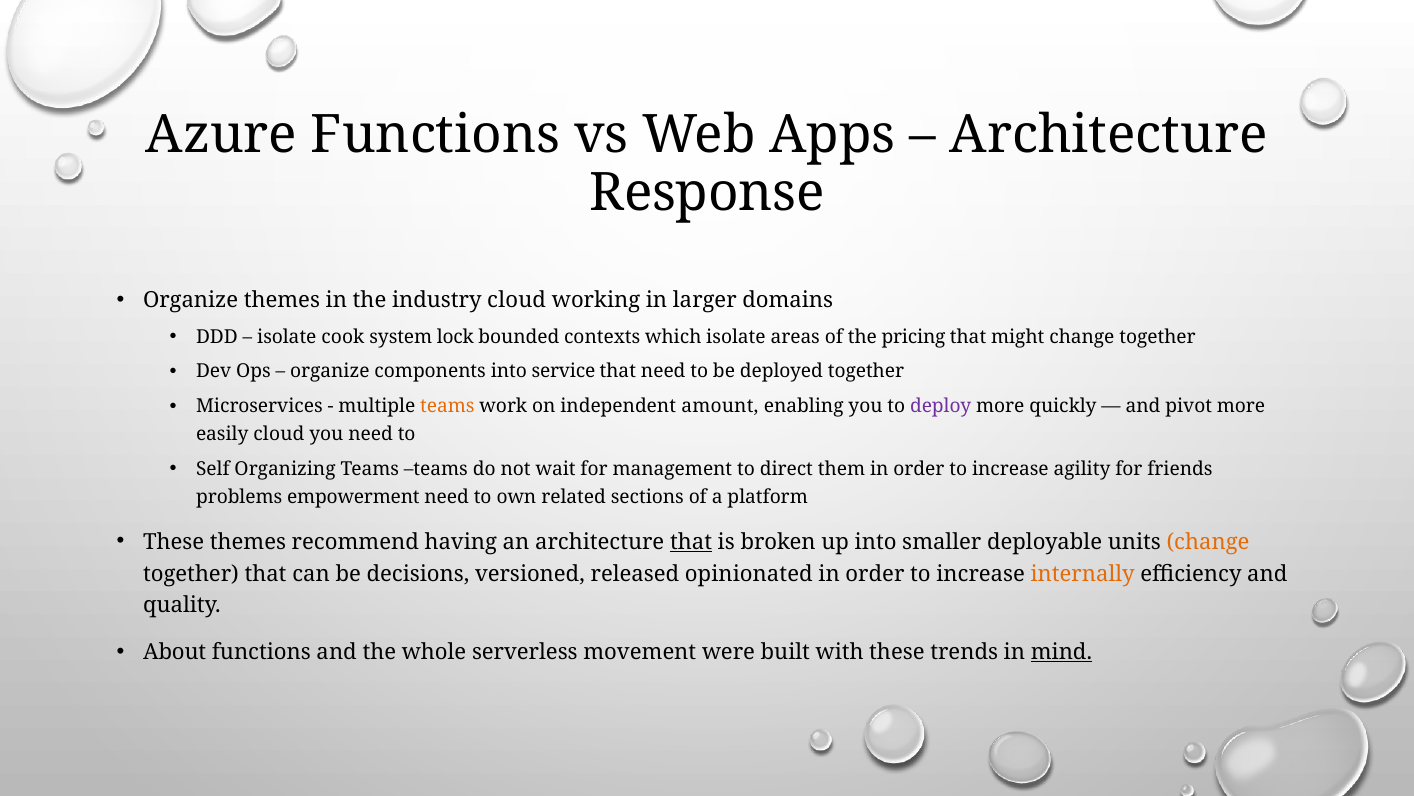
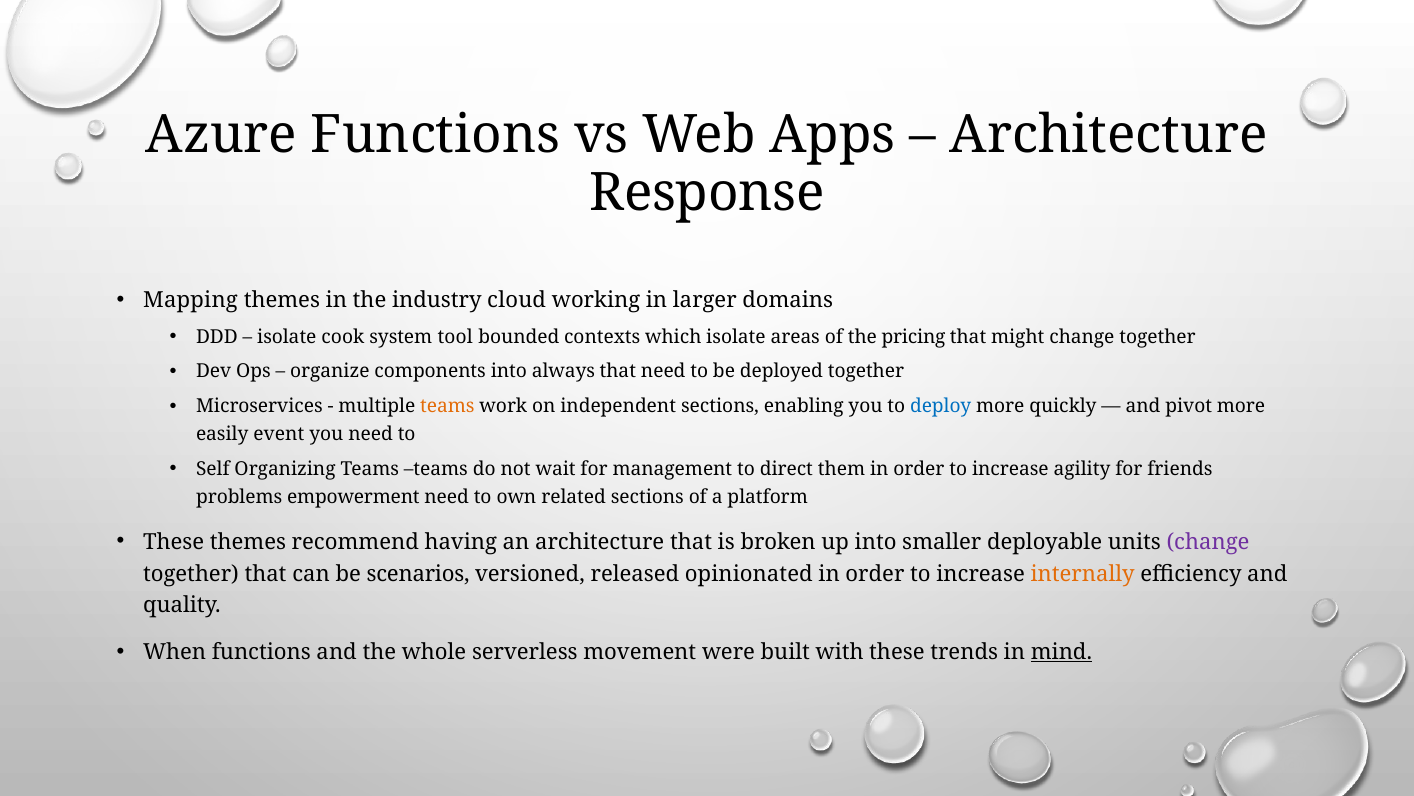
Organize at (191, 300): Organize -> Mapping
lock: lock -> tool
service: service -> always
independent amount: amount -> sections
deploy colour: purple -> blue
easily cloud: cloud -> event
that at (691, 541) underline: present -> none
change at (1208, 541) colour: orange -> purple
decisions: decisions -> scenarios
About: About -> When
